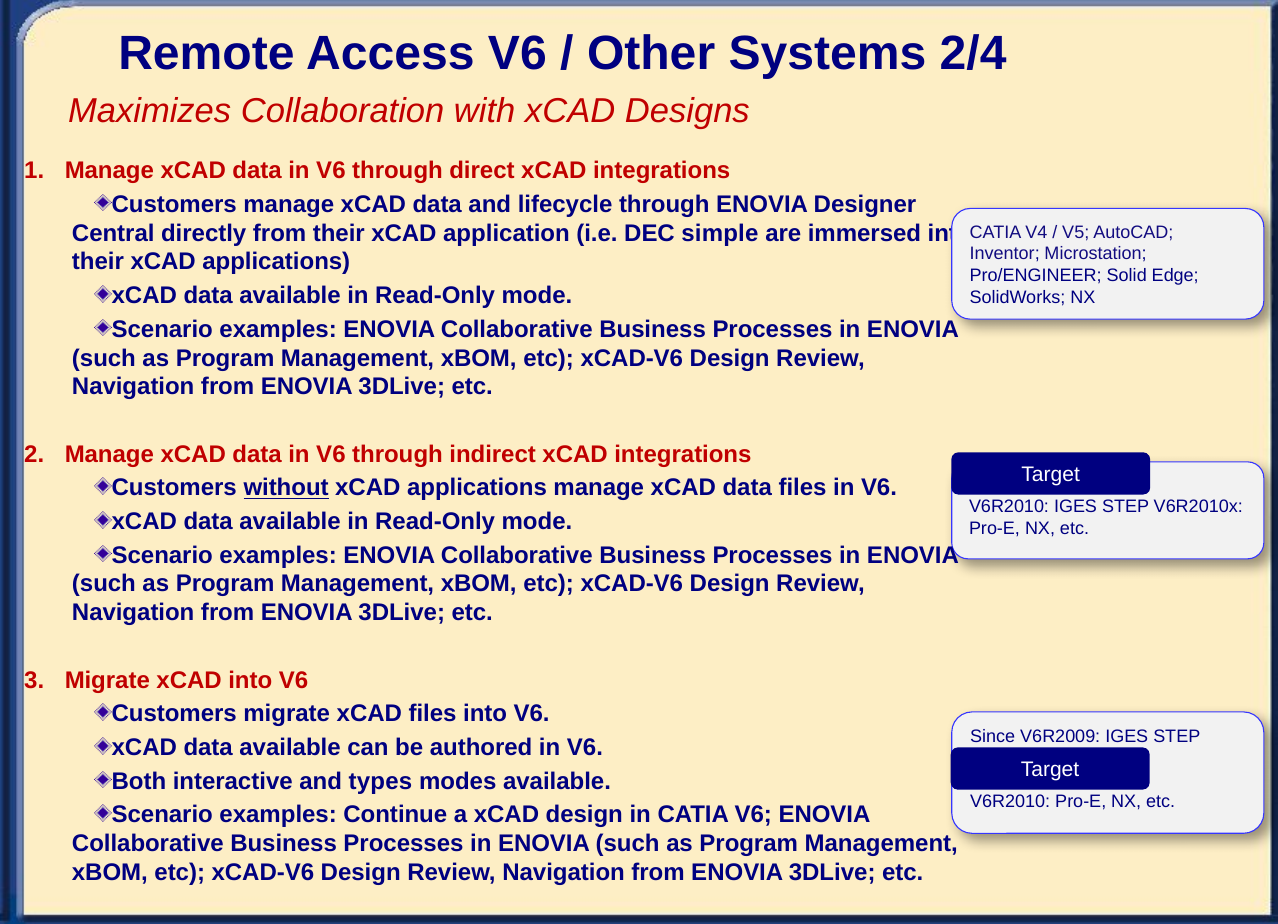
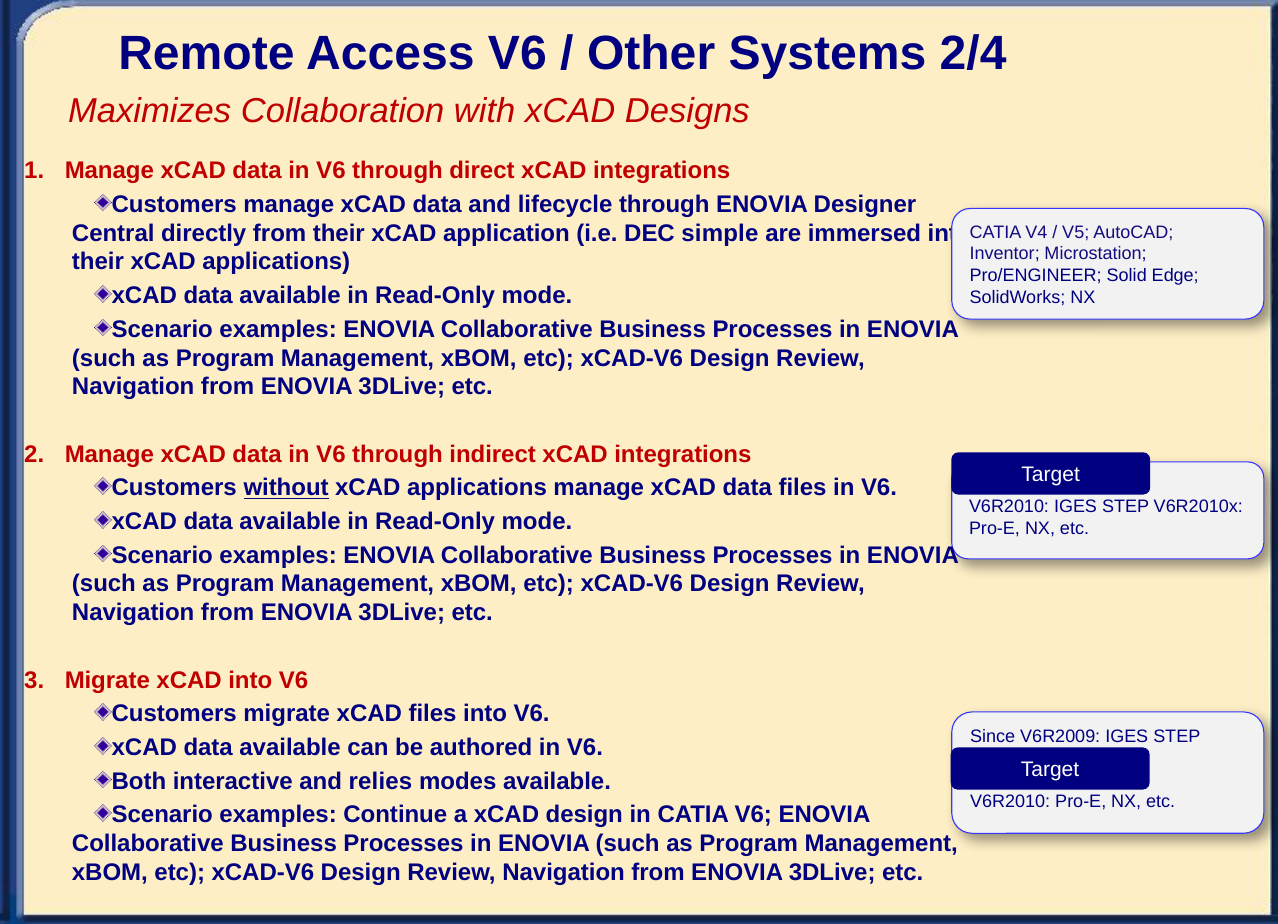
types: types -> relies
